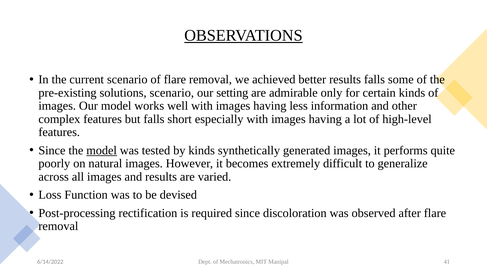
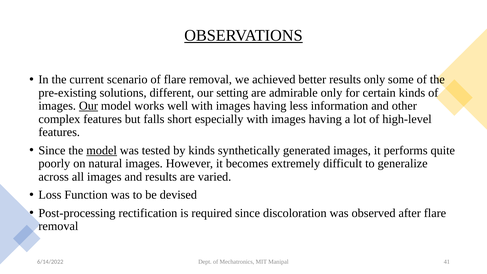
results falls: falls -> only
solutions scenario: scenario -> different
Our at (88, 106) underline: none -> present
